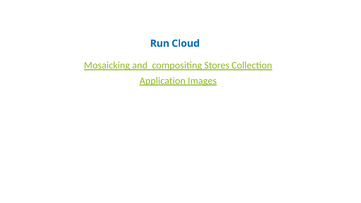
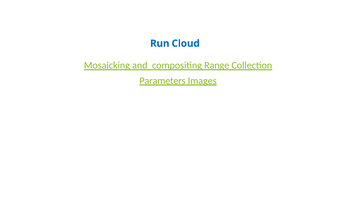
Stores: Stores -> Range
Application: Application -> Parameters
